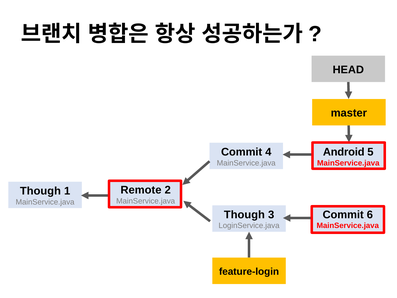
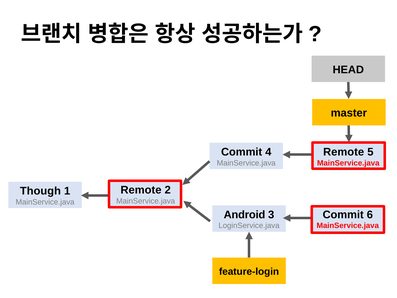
Android at (344, 152): Android -> Remote
Though at (244, 214): Though -> Android
